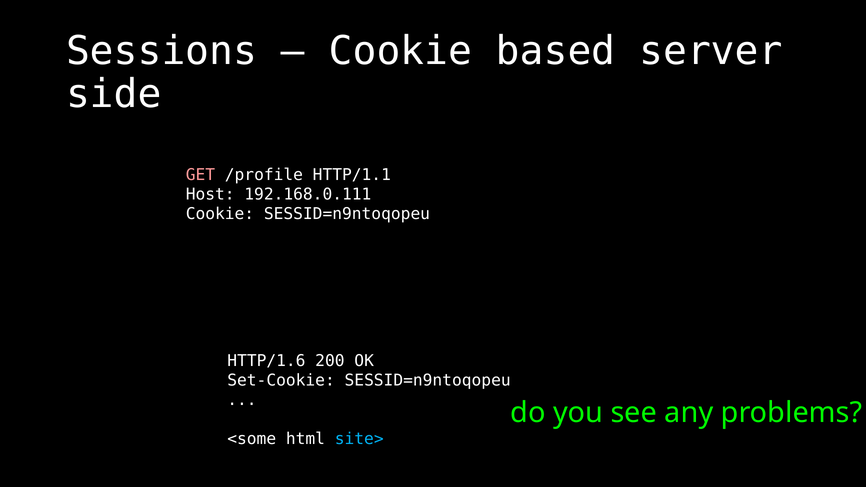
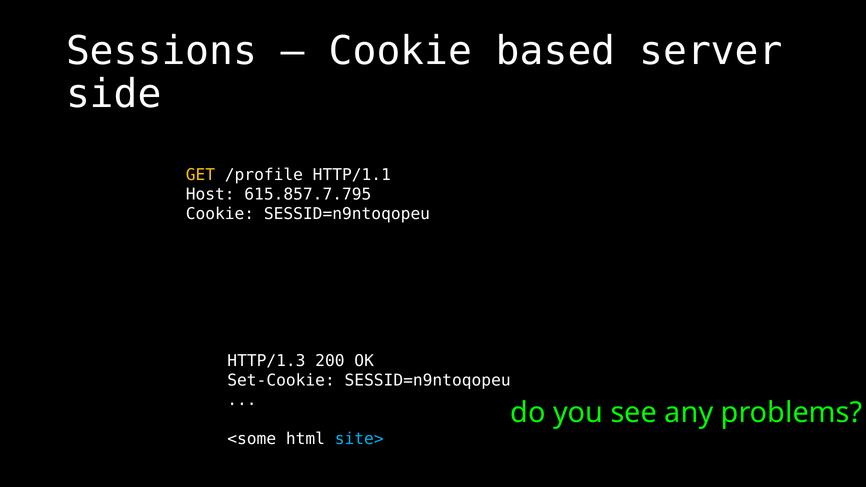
GET colour: pink -> yellow
192.168.0.111: 192.168.0.111 -> 615.857.7.795
HTTP/1.6: HTTP/1.6 -> HTTP/1.3
